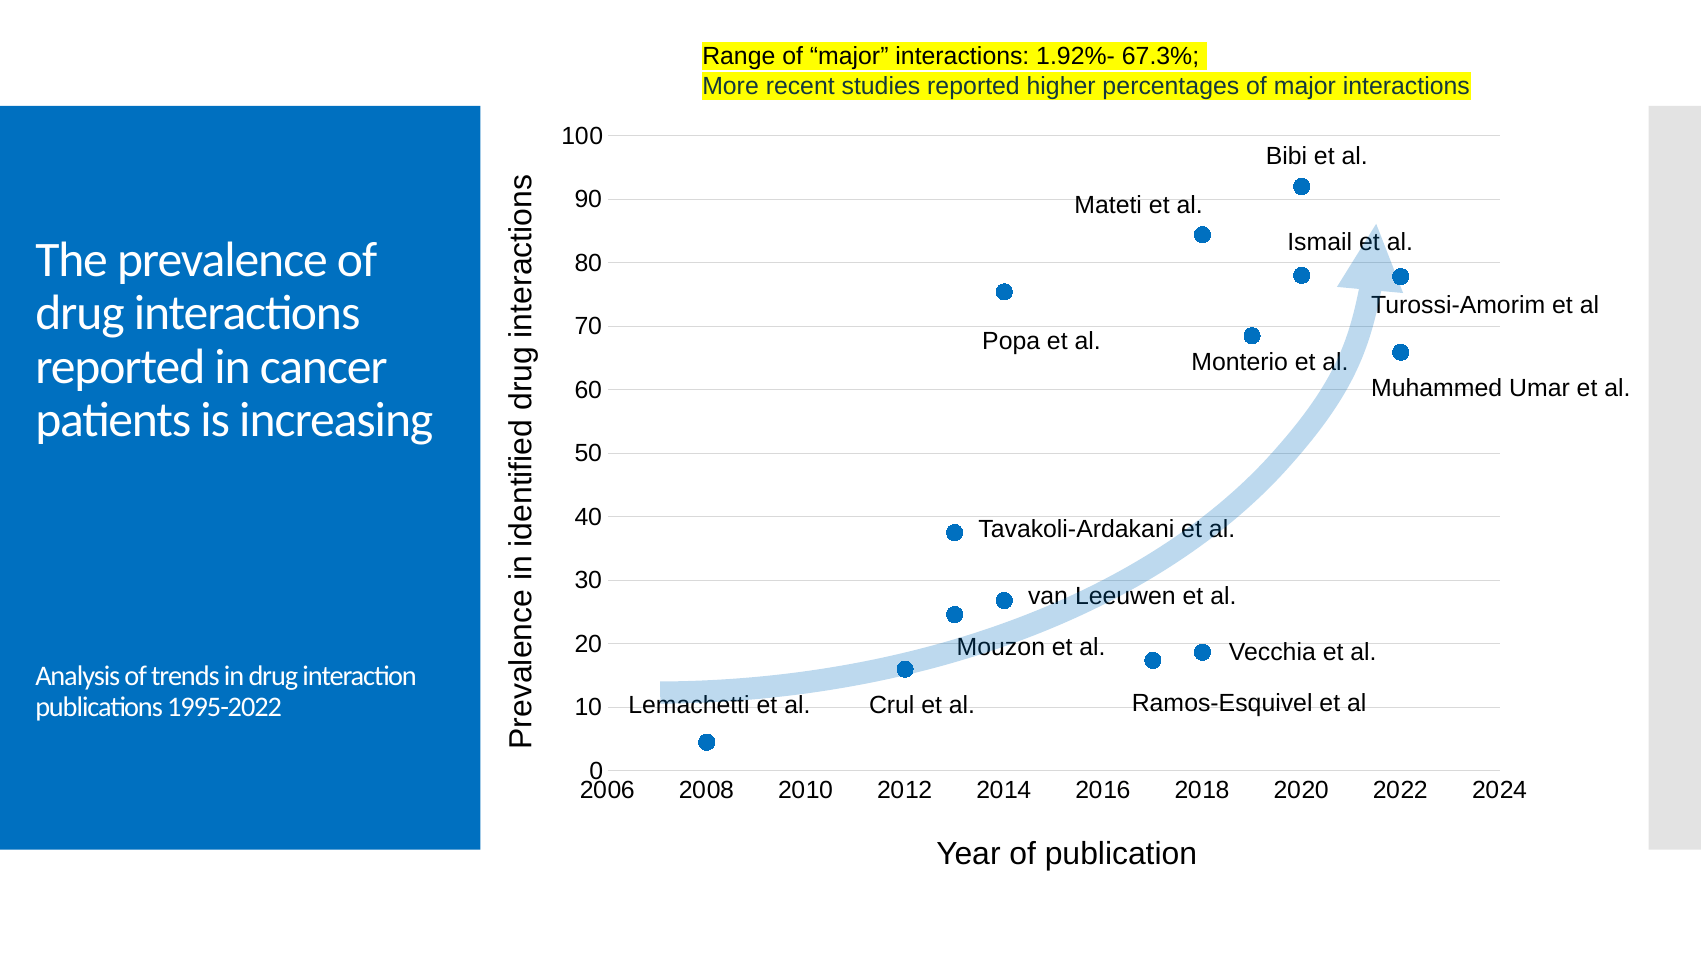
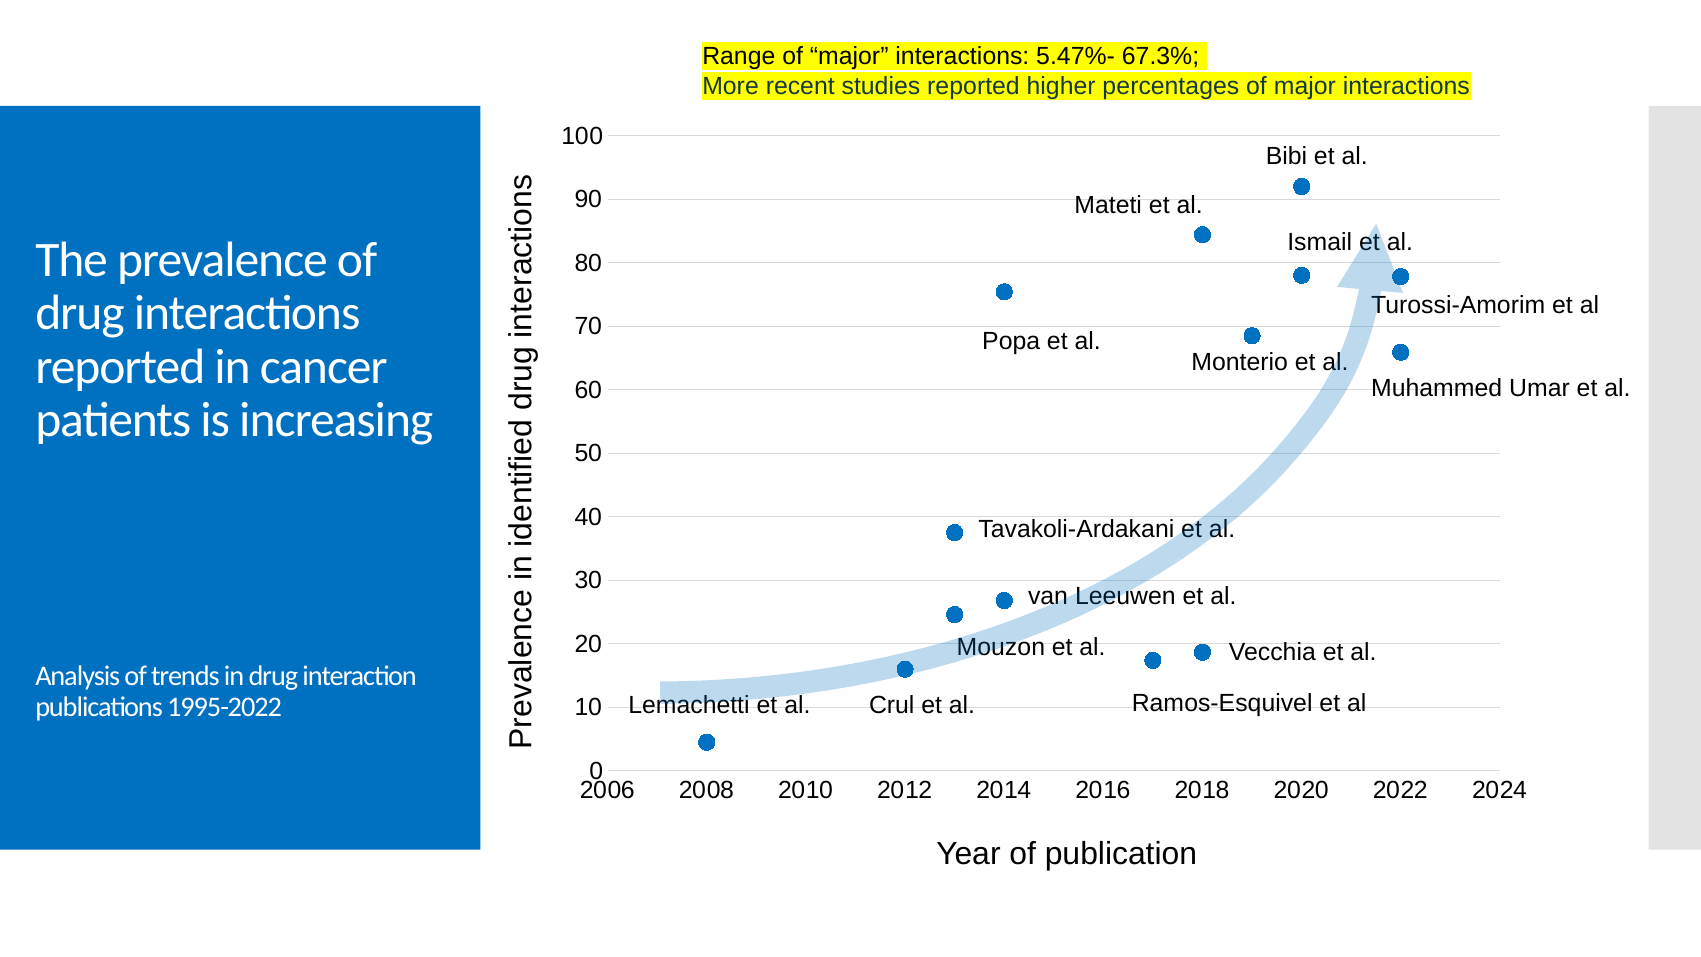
1.92%-: 1.92%- -> 5.47%-
